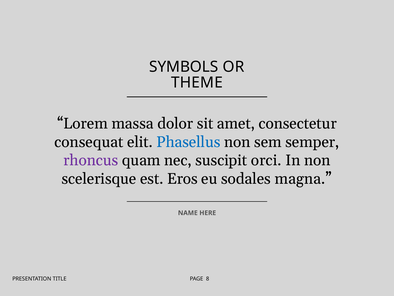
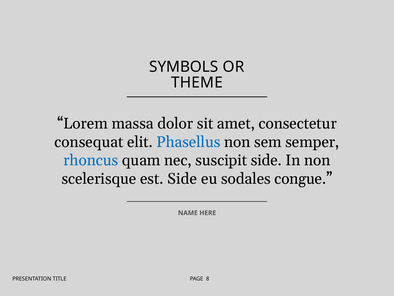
rhoncus colour: purple -> blue
suscipit orci: orci -> side
est Eros: Eros -> Side
magna: magna -> congue
